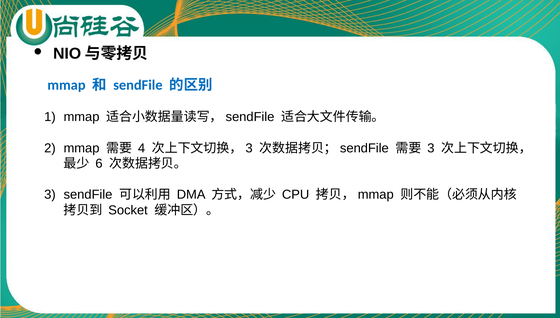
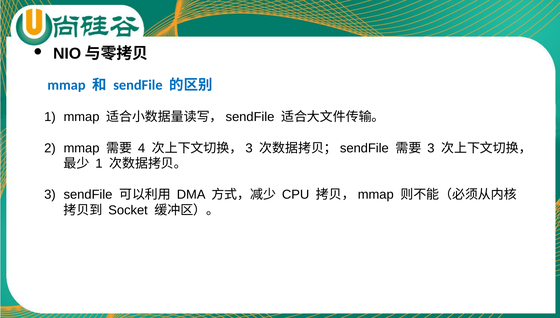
6 at (99, 163): 6 -> 1
